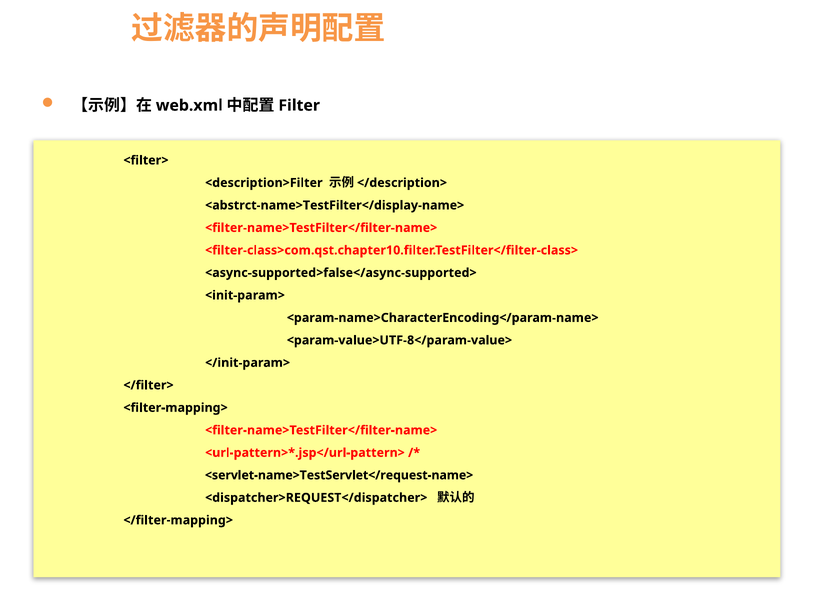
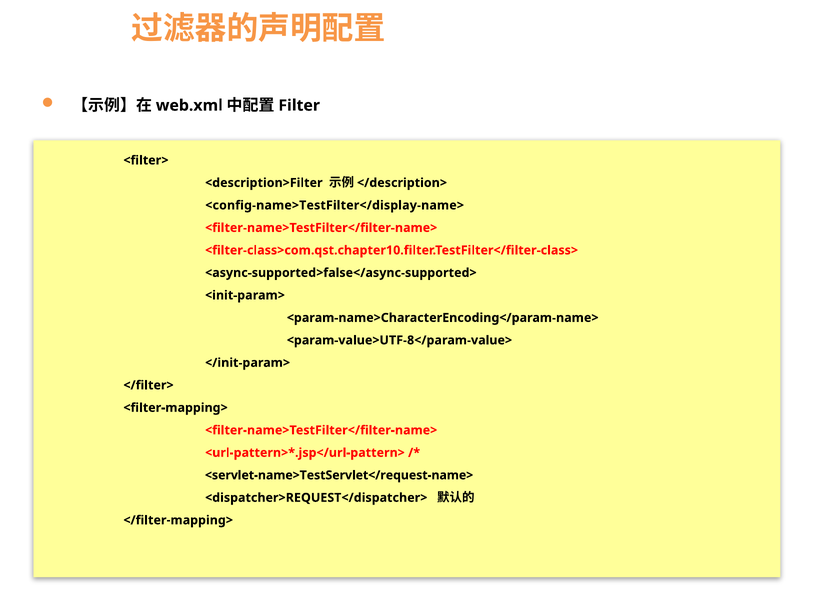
<abstrct-name>TestFilter</display-name>: <abstrct-name>TestFilter</display-name> -> <config-name>TestFilter</display-name>
